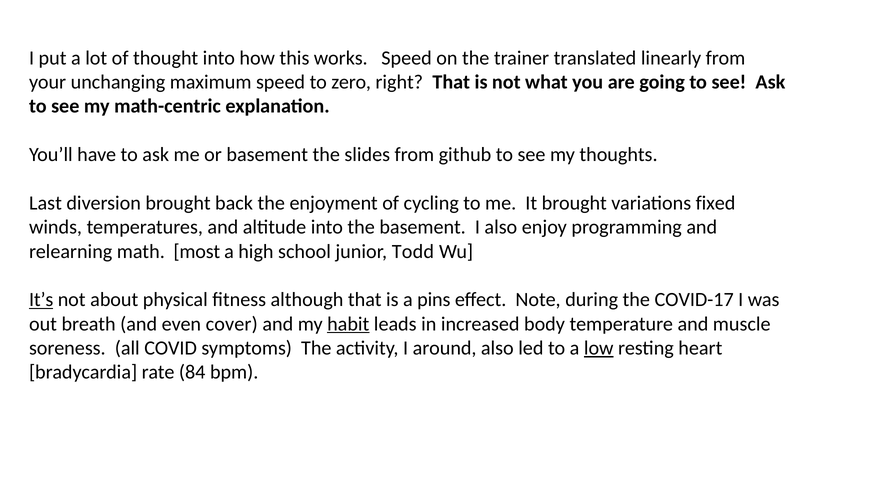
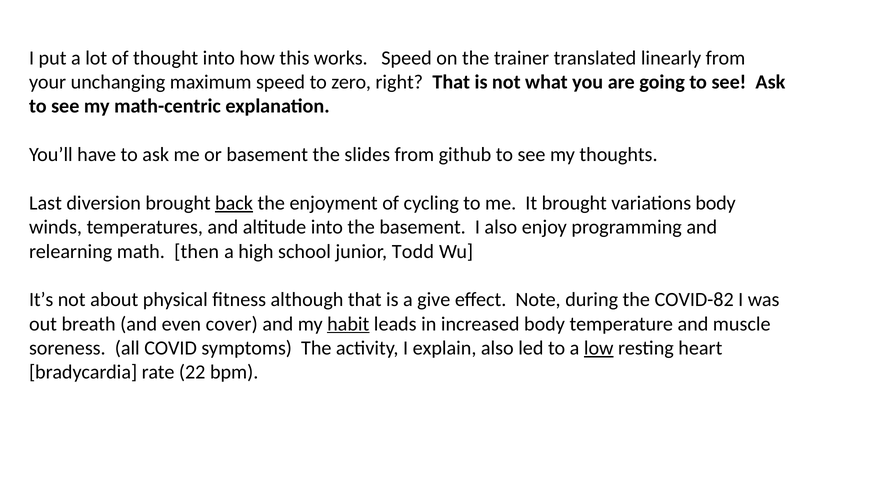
back underline: none -> present
variations fixed: fixed -> body
most: most -> then
It’s underline: present -> none
pins: pins -> give
COVID-17: COVID-17 -> COVID-82
around: around -> explain
84: 84 -> 22
